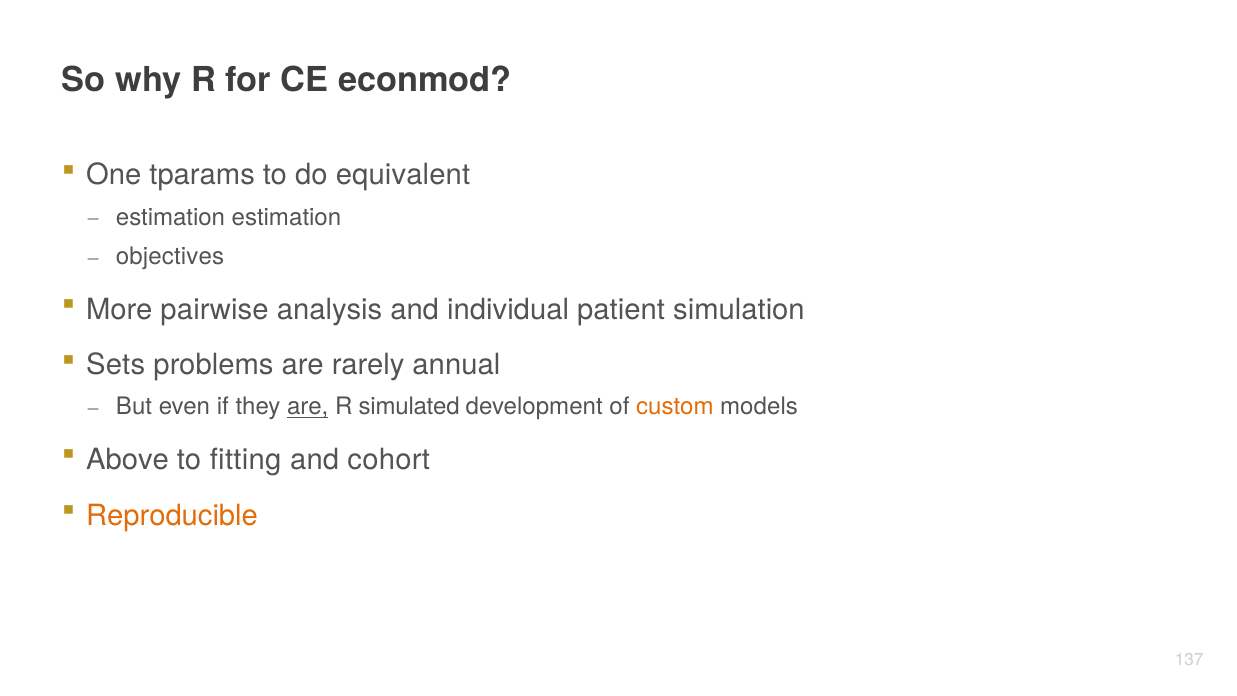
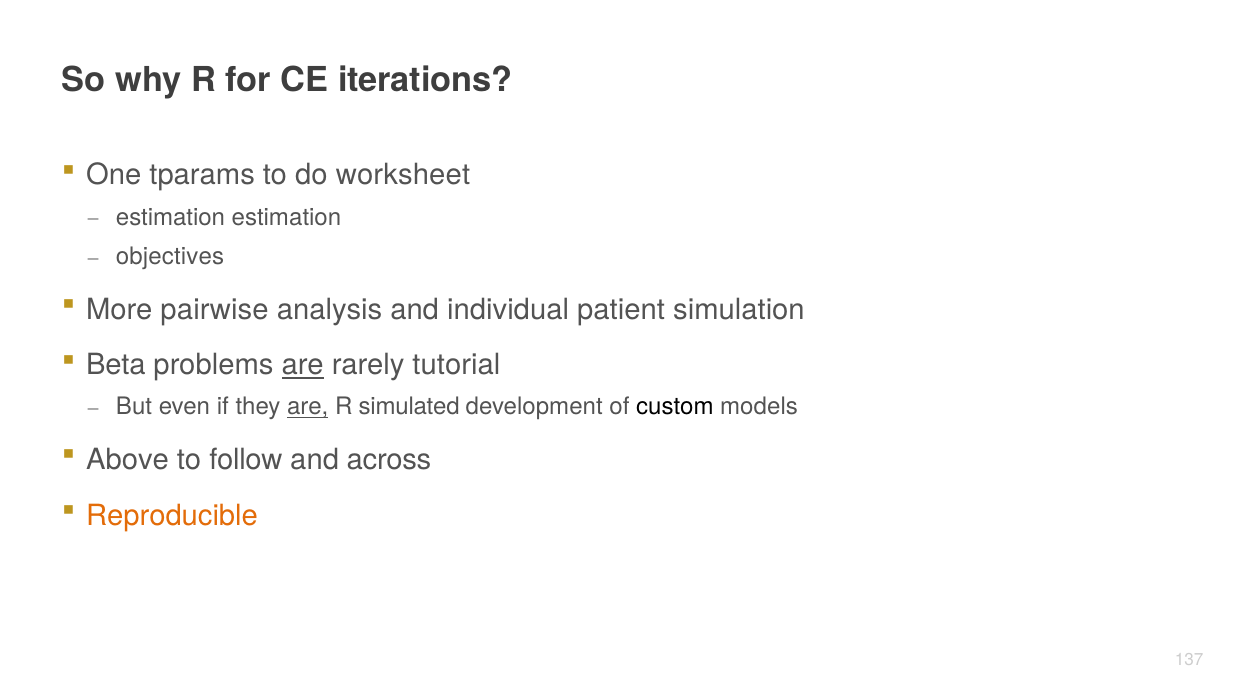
econmod: econmod -> iterations
equivalent: equivalent -> worksheet
Sets: Sets -> Beta
are at (303, 365) underline: none -> present
annual: annual -> tutorial
custom colour: orange -> black
fitting: fitting -> follow
cohort: cohort -> across
